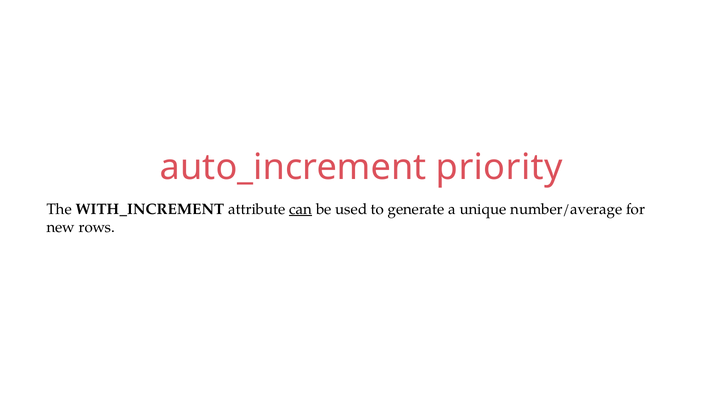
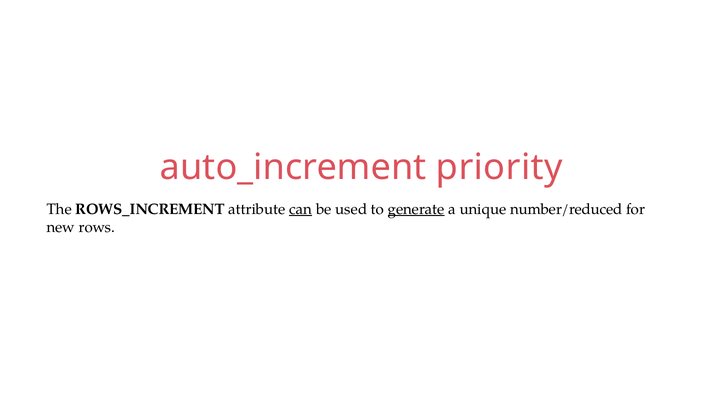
WITH_INCREMENT: WITH_INCREMENT -> ROWS_INCREMENT
generate underline: none -> present
number/average: number/average -> number/reduced
